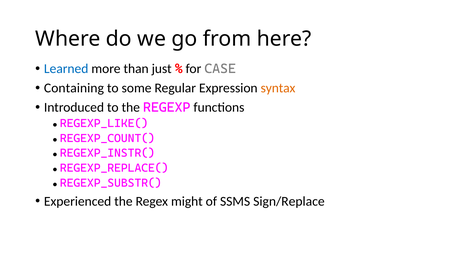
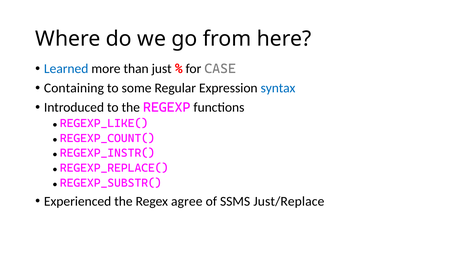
syntax colour: orange -> blue
might: might -> agree
Sign/Replace: Sign/Replace -> Just/Replace
